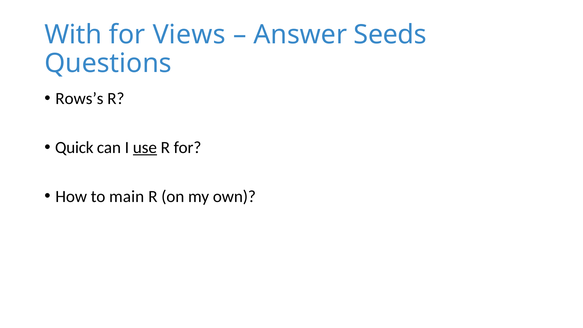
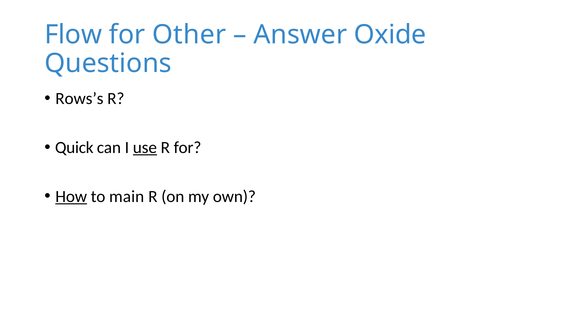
With: With -> Flow
Views: Views -> Other
Seeds: Seeds -> Oxide
How underline: none -> present
